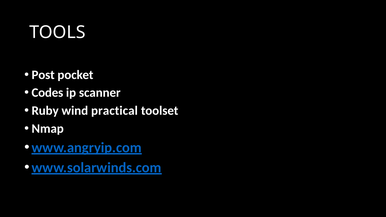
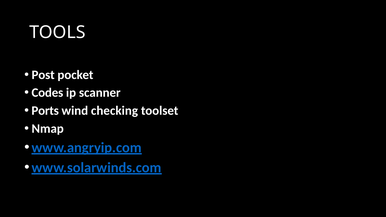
Ruby: Ruby -> Ports
practical: practical -> checking
